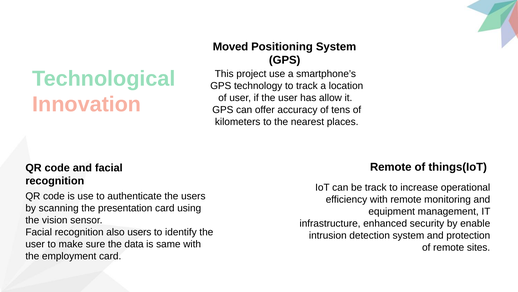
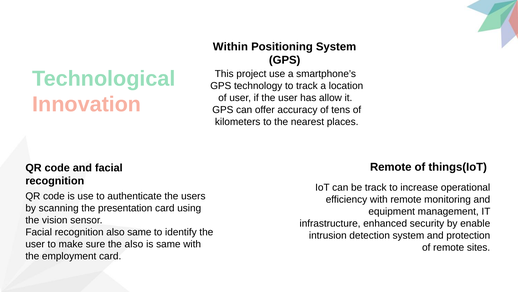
Moved: Moved -> Within
also users: users -> same
the data: data -> also
